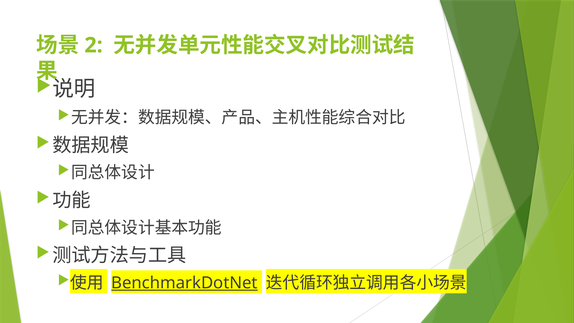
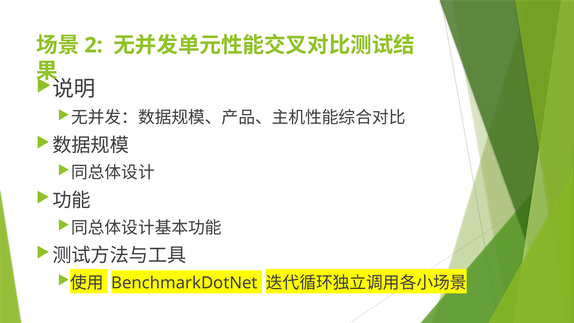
BenchmarkDotNet underline: present -> none
